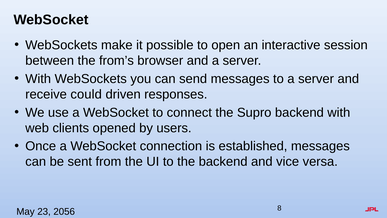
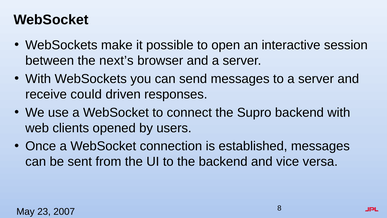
from’s: from’s -> next’s
2056: 2056 -> 2007
